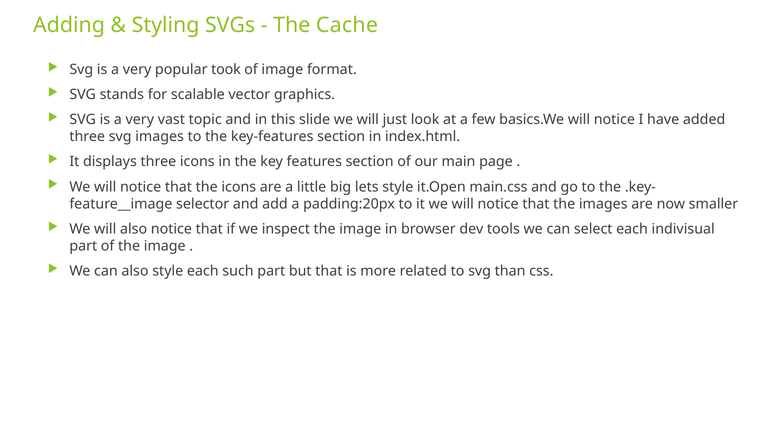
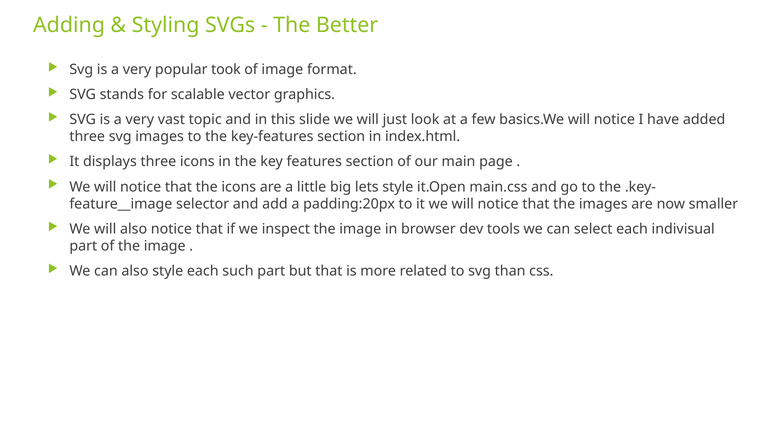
Cache: Cache -> Better
